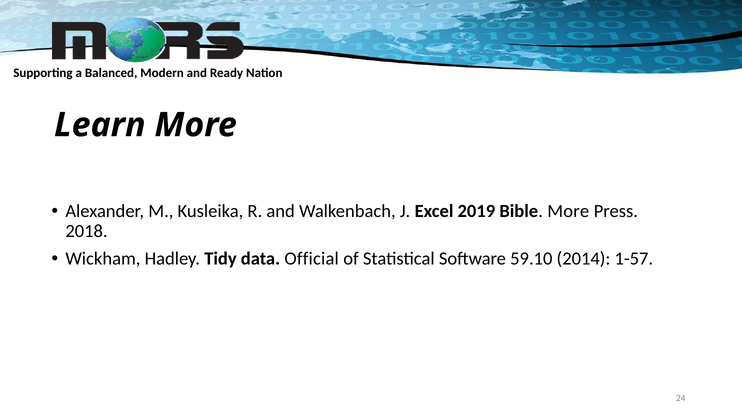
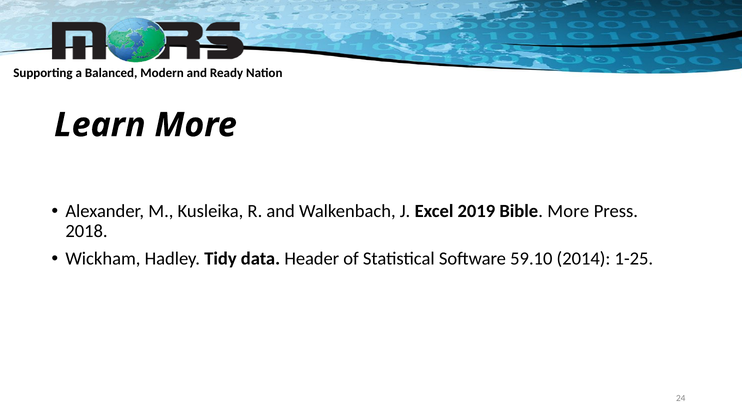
Official: Official -> Header
1-57: 1-57 -> 1-25
